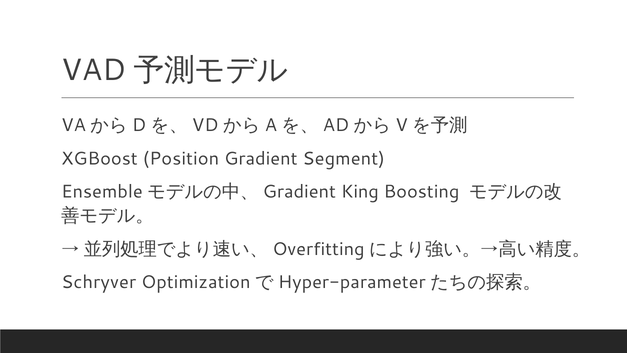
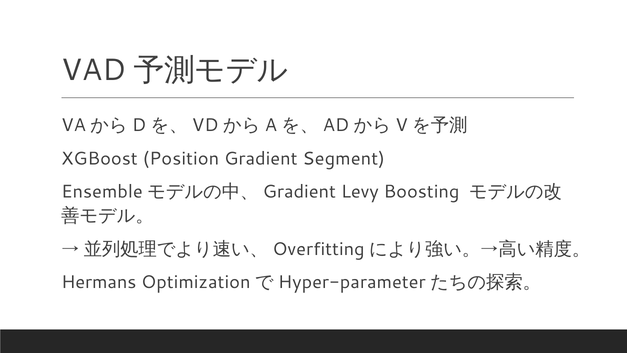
King: King -> Levy
Schryver: Schryver -> Hermans
